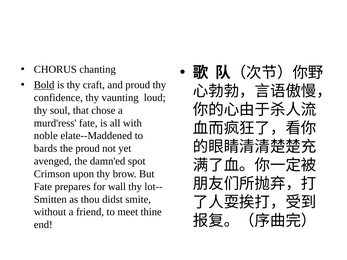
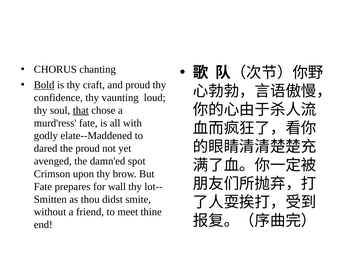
that underline: none -> present
noble: noble -> godly
bards: bards -> dared
